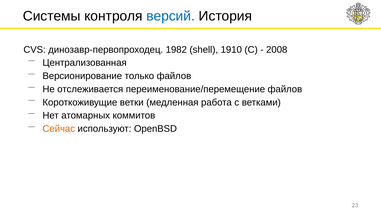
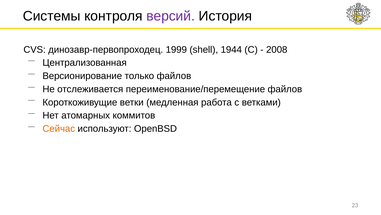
версий colour: blue -> purple
1982: 1982 -> 1999
1910: 1910 -> 1944
